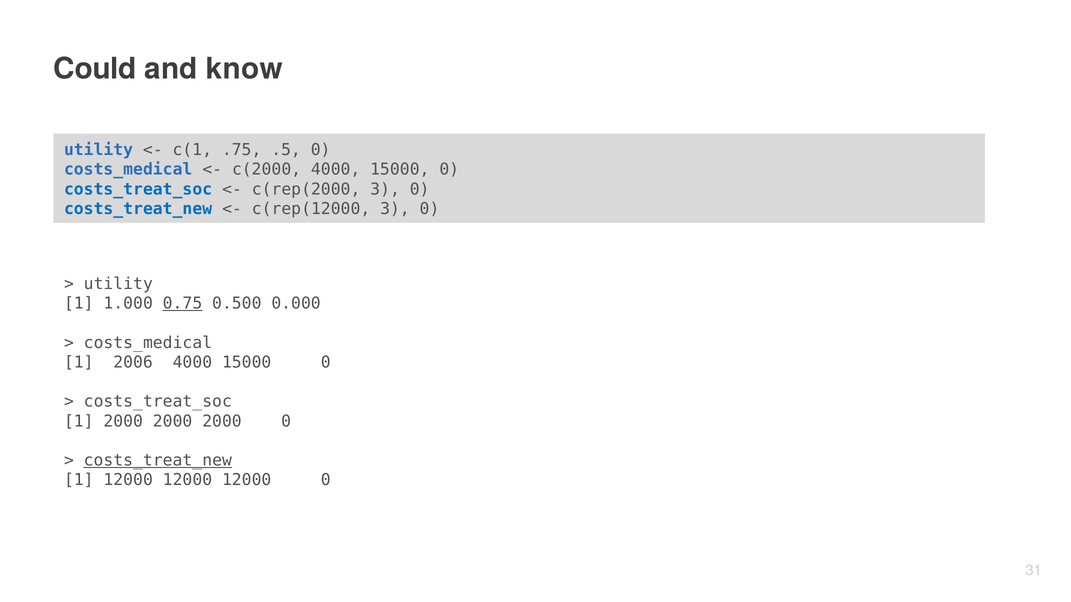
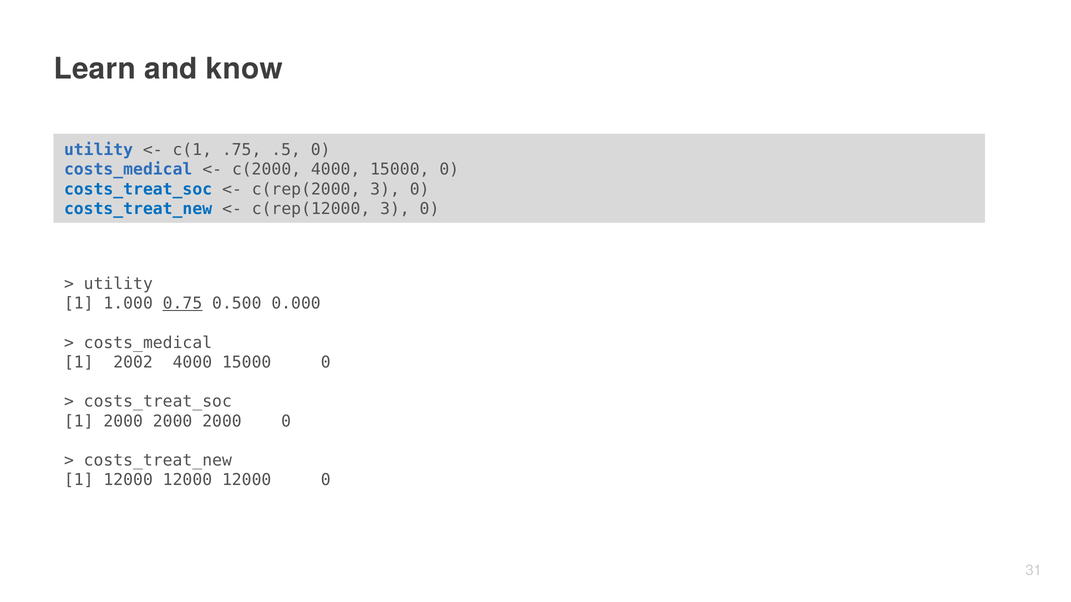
Could: Could -> Learn
2006: 2006 -> 2002
costs_treat_new at (158, 461) underline: present -> none
